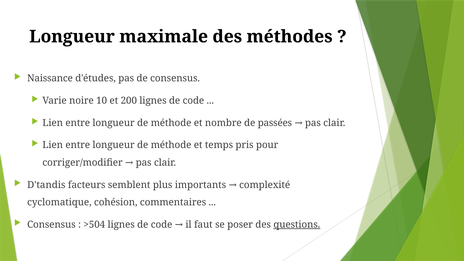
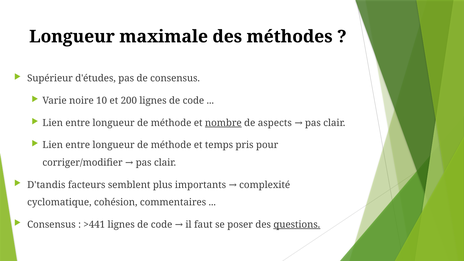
Naissance: Naissance -> Supérieur
nombre underline: none -> present
passées: passées -> aspects
>504: >504 -> >441
